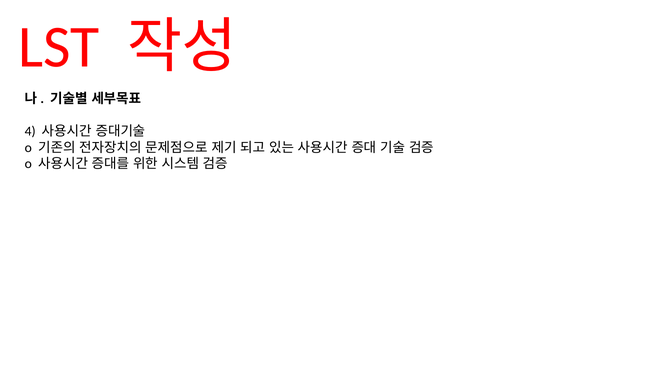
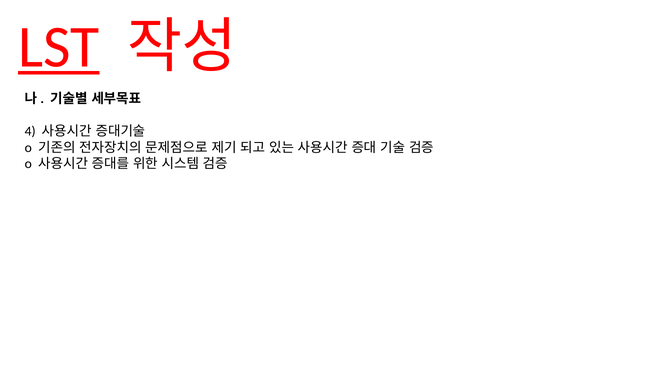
LST underline: none -> present
